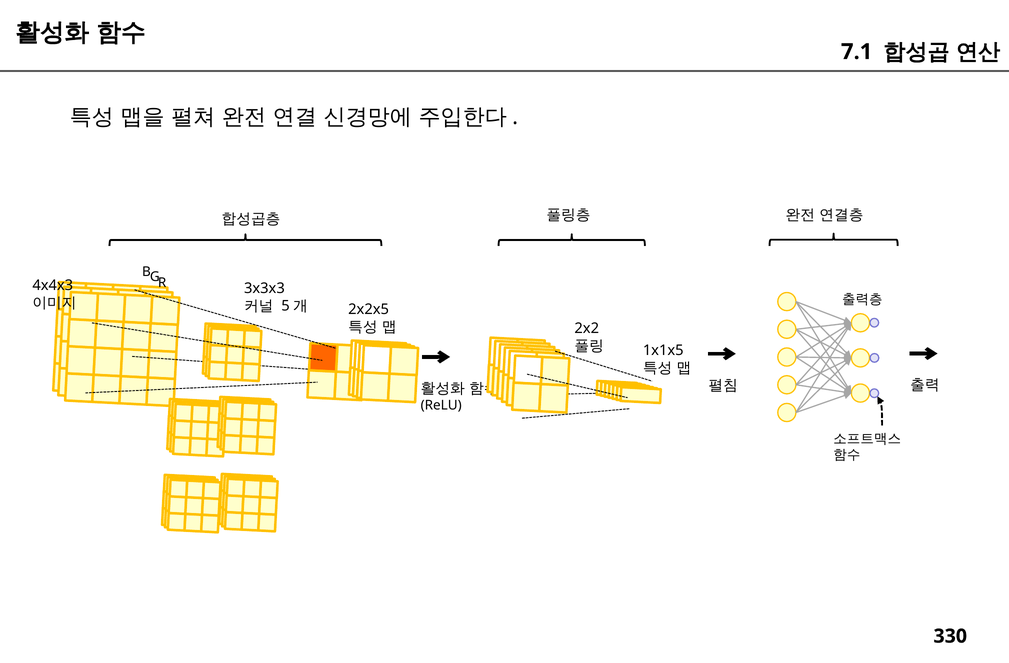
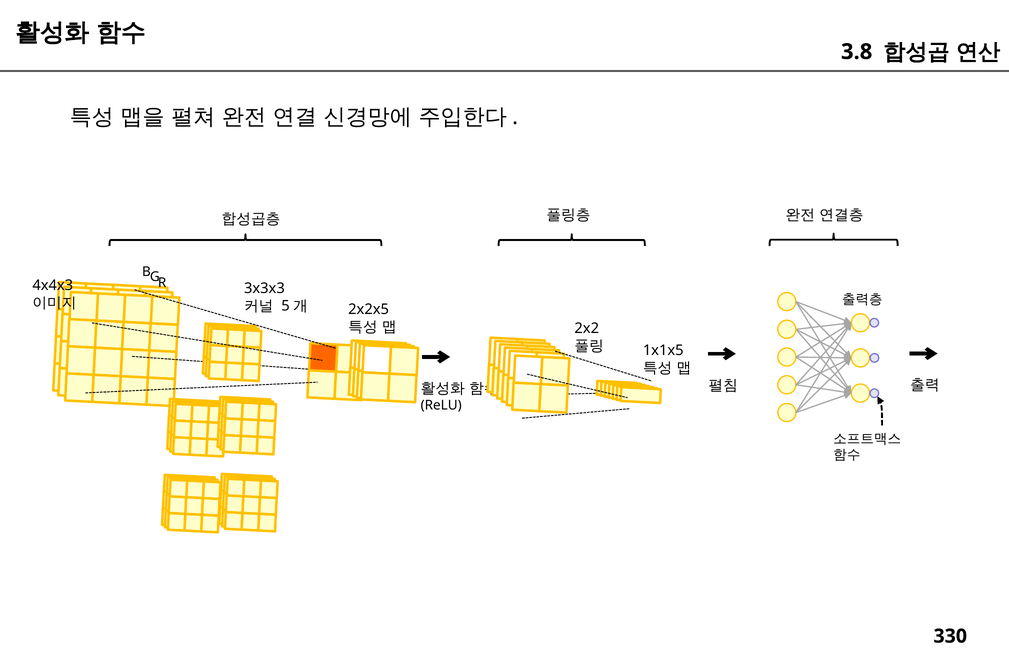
7.1: 7.1 -> 3.8
